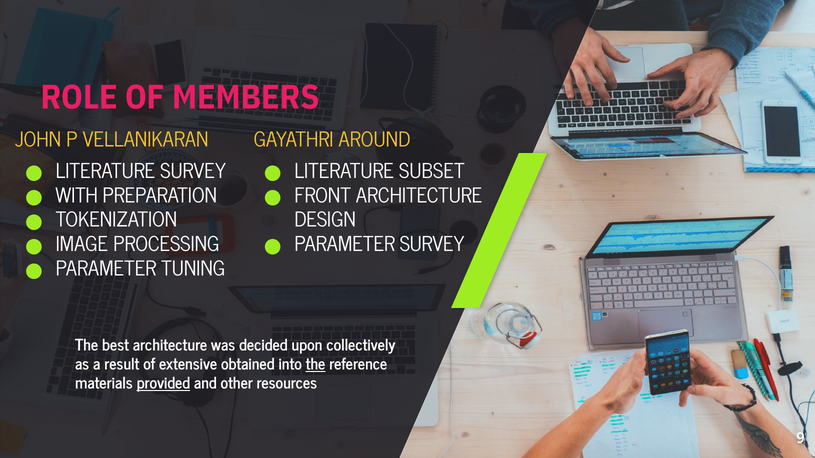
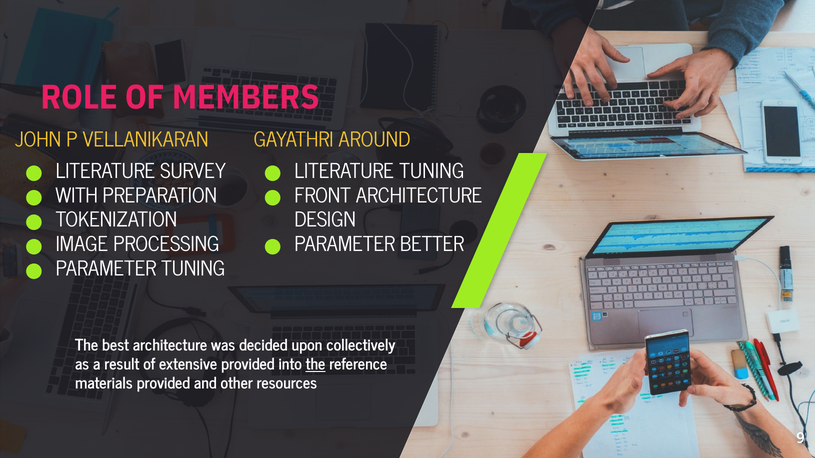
LITERATURE SUBSET: SUBSET -> TUNING
PARAMETER SURVEY: SURVEY -> BETTER
extensive obtained: obtained -> provided
provided at (163, 384) underline: present -> none
